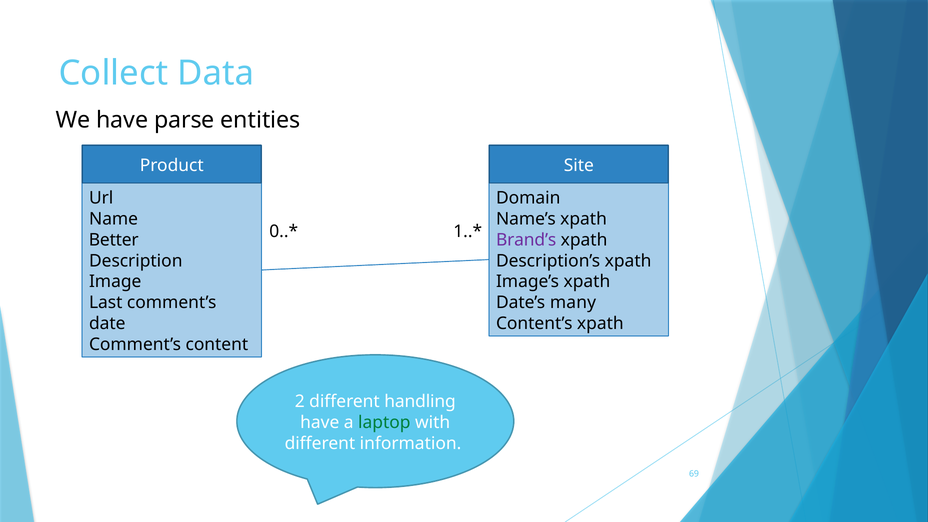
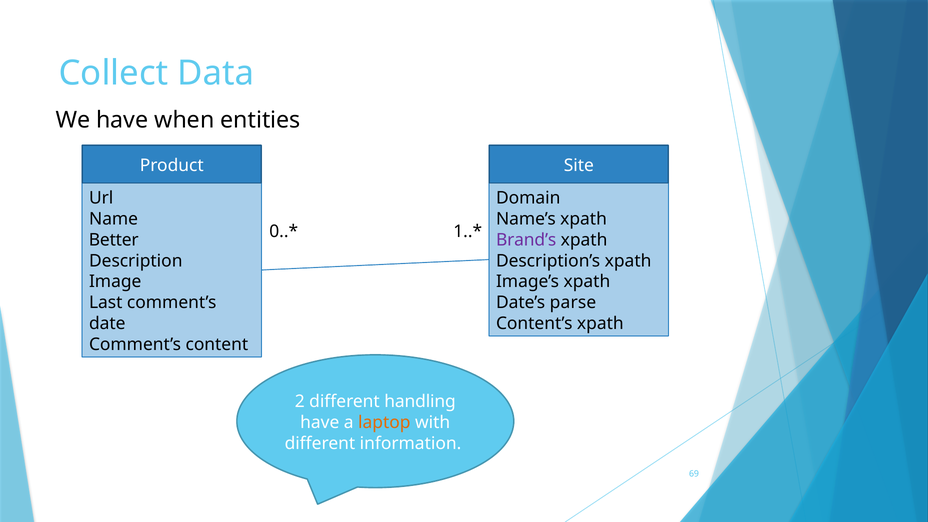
parse: parse -> when
many: many -> parse
laptop colour: green -> orange
